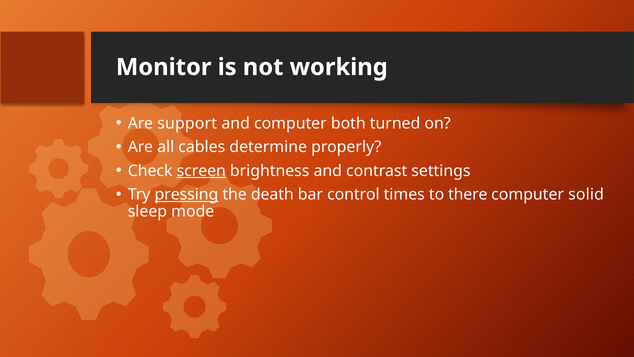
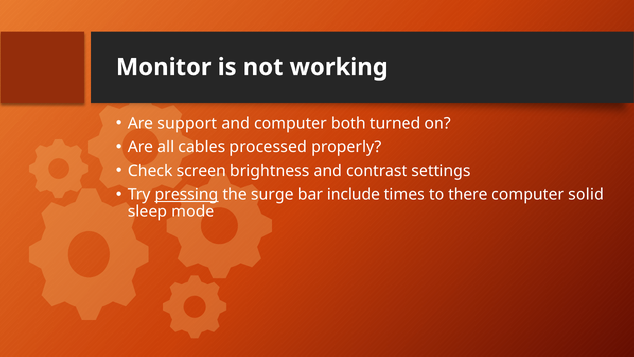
determine: determine -> processed
screen underline: present -> none
death: death -> surge
control: control -> include
